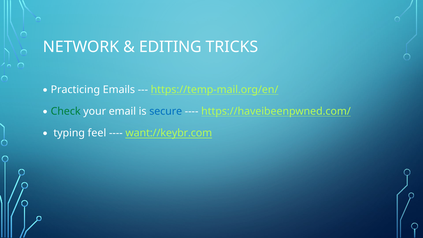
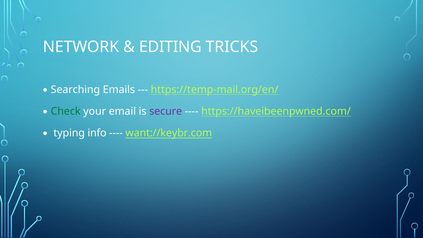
Practicing: Practicing -> Searching
secure colour: blue -> purple
feel: feel -> info
